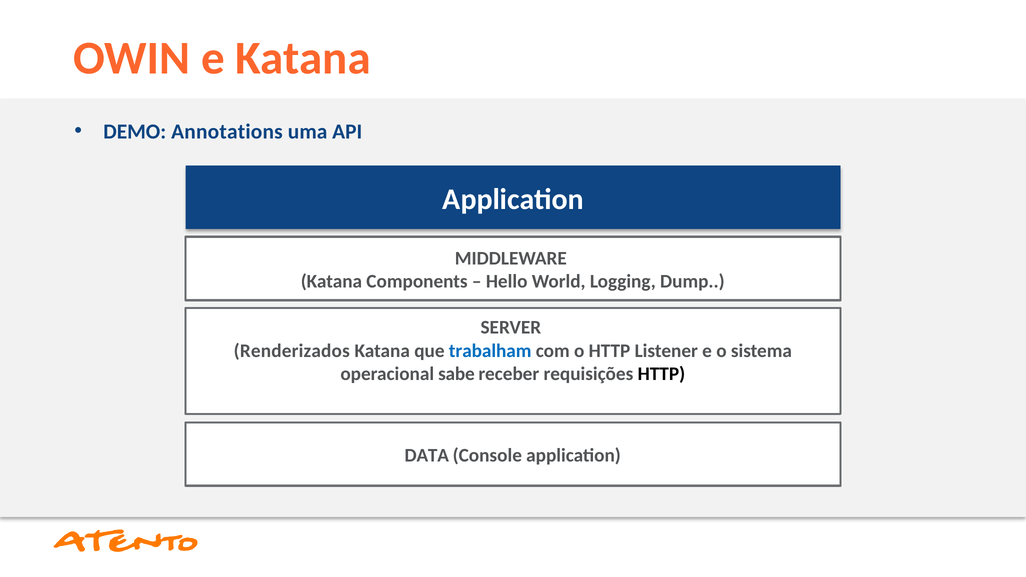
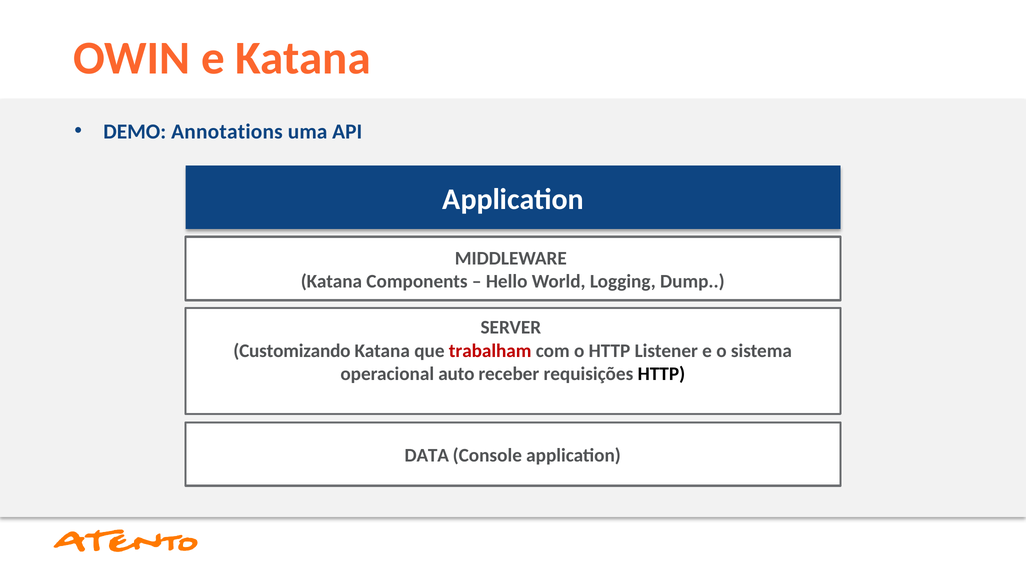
Renderizados: Renderizados -> Customizando
trabalham colour: blue -> red
sabe: sabe -> auto
